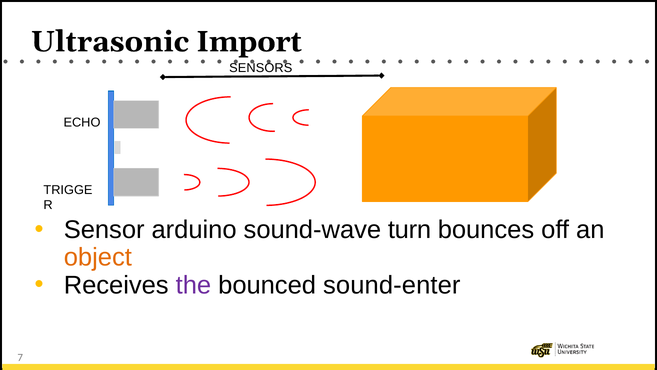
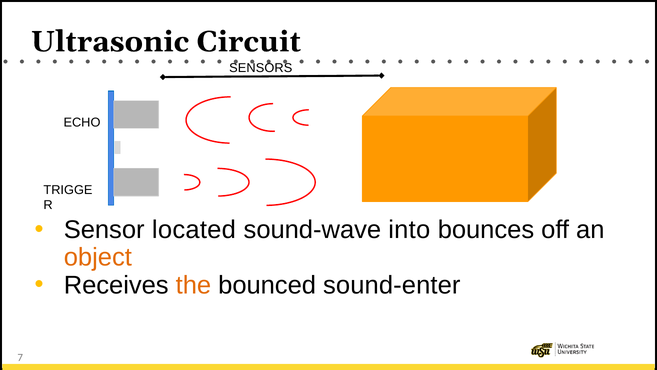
Import: Import -> Circuit
arduino: arduino -> located
turn: turn -> into
the colour: purple -> orange
